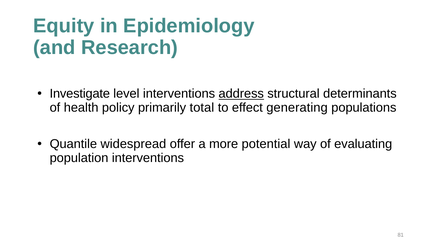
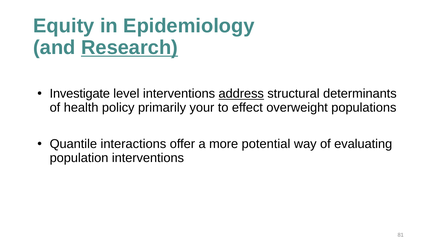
Research underline: none -> present
total: total -> your
generating: generating -> overweight
widespread: widespread -> interactions
